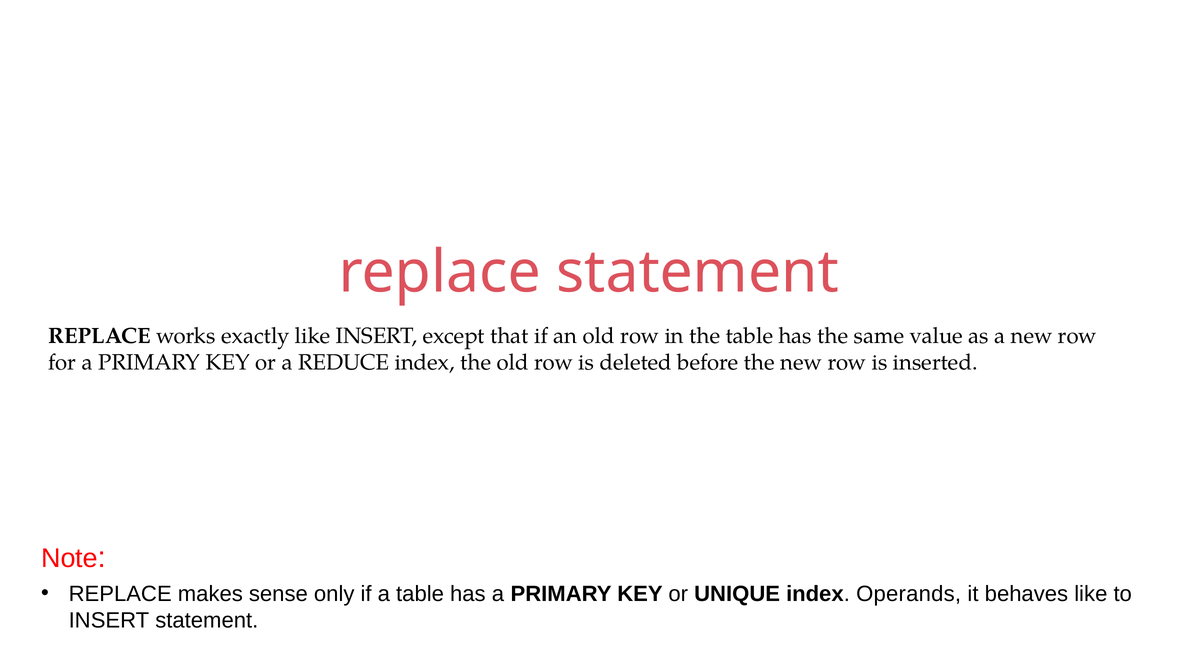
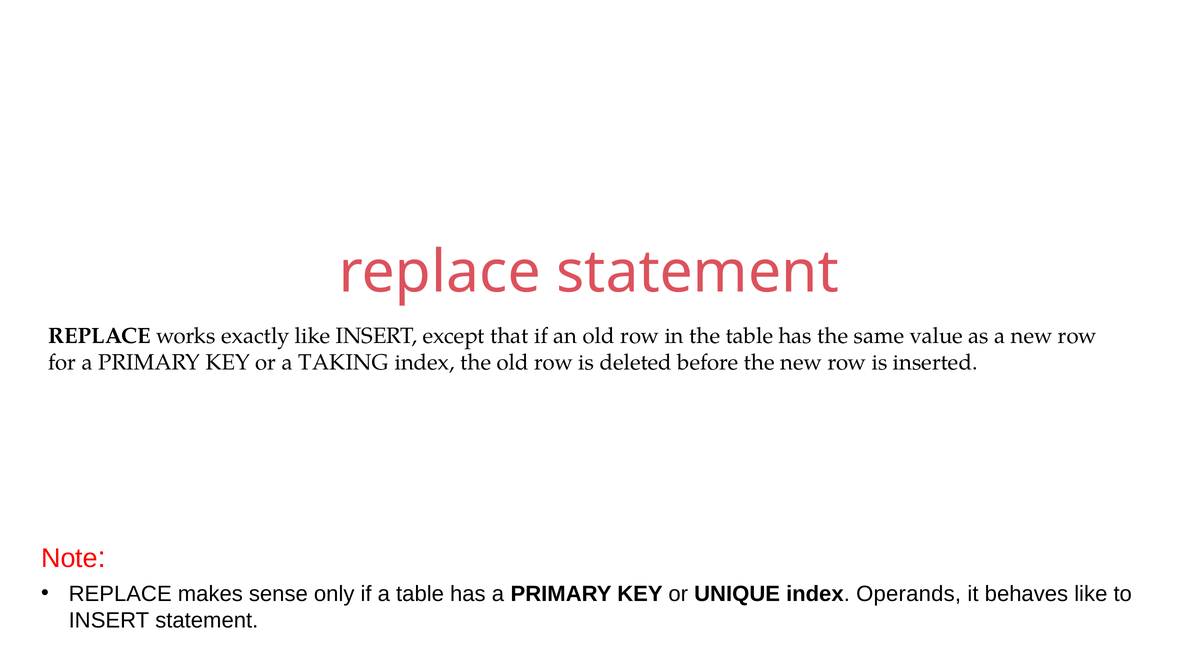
REDUCE: REDUCE -> TAKING
